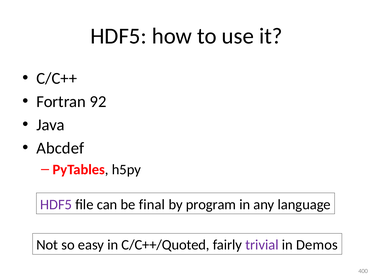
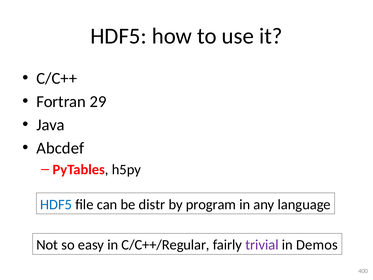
92: 92 -> 29
HDF5 at (56, 204) colour: purple -> blue
final: final -> distr
C/C++/Quoted: C/C++/Quoted -> C/C++/Regular
